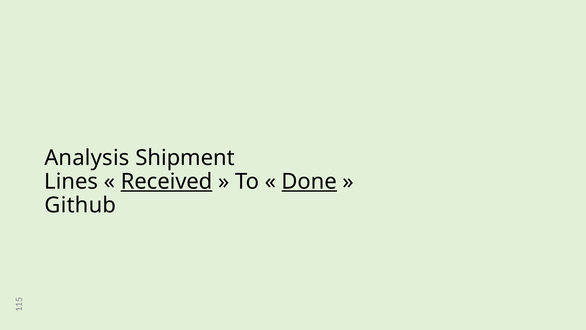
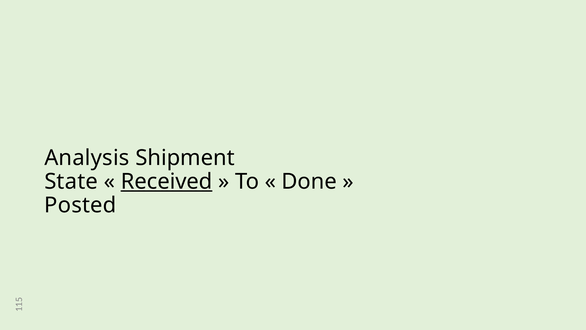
Lines: Lines -> State
Done underline: present -> none
Github: Github -> Posted
